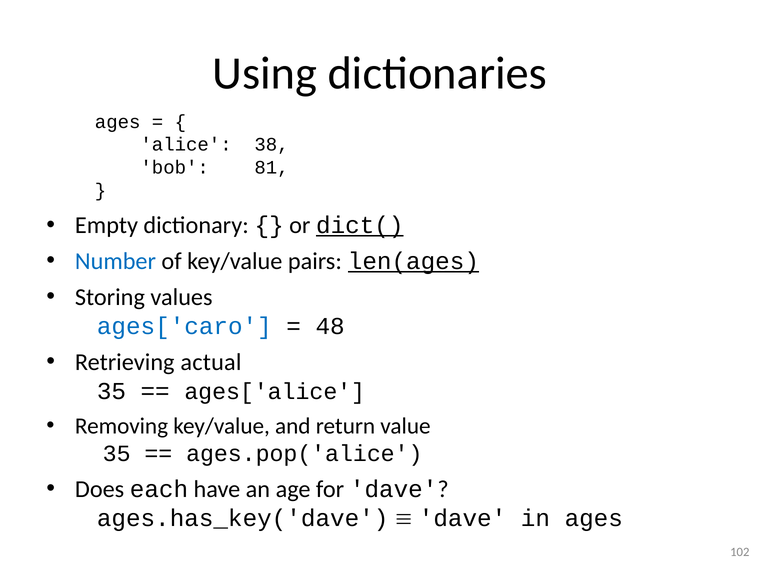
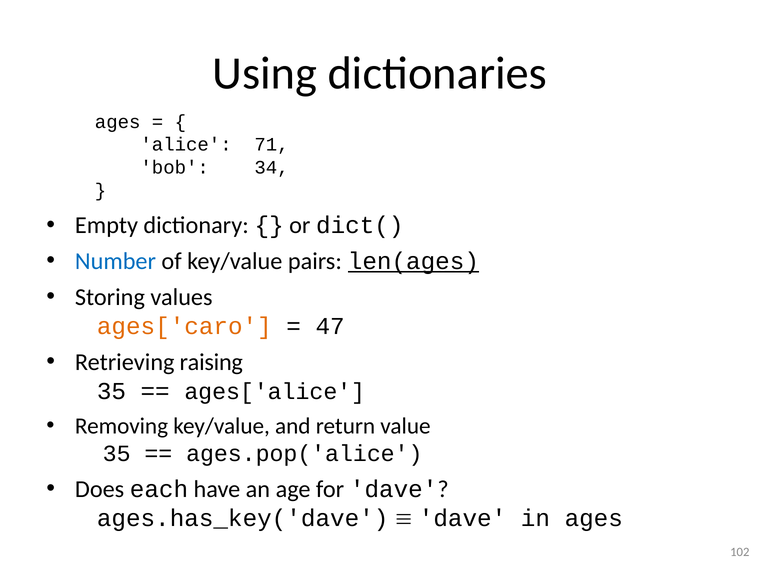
38: 38 -> 71
81: 81 -> 34
dict( underline: present -> none
ages['caro colour: blue -> orange
48: 48 -> 47
actual: actual -> raising
